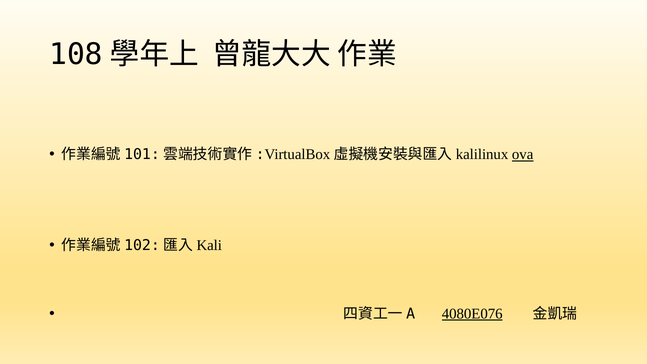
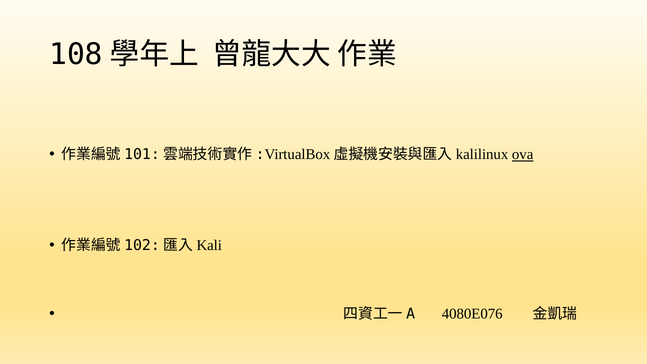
4080E076 underline: present -> none
